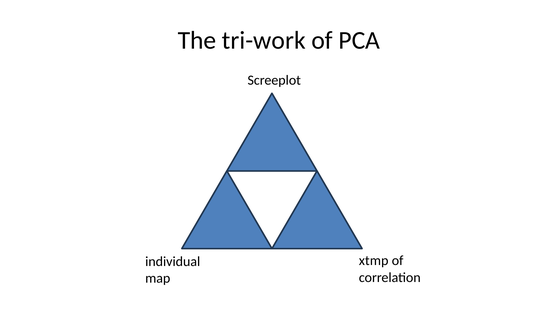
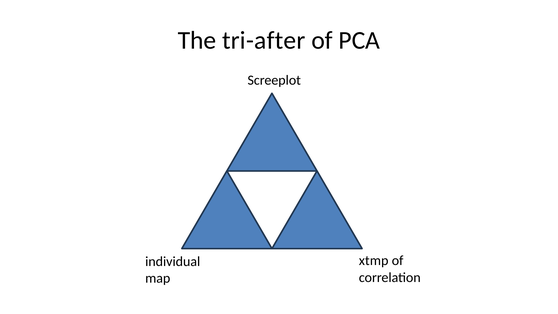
tri-work: tri-work -> tri-after
